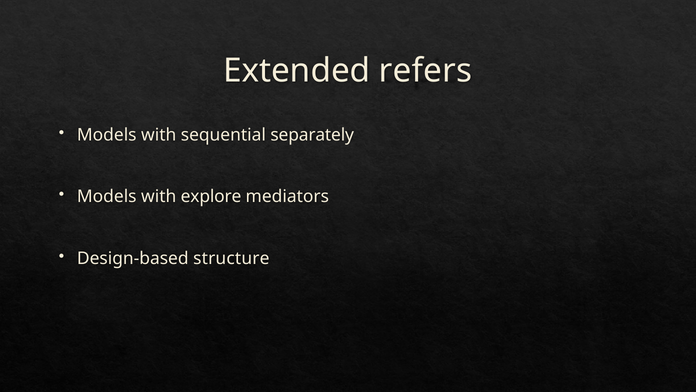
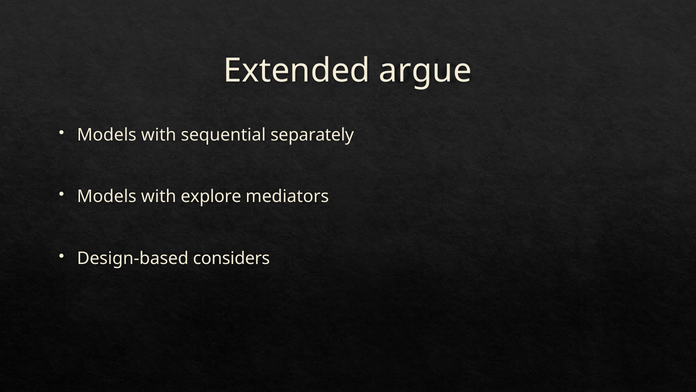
refers: refers -> argue
structure: structure -> considers
